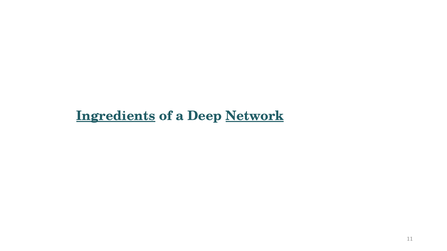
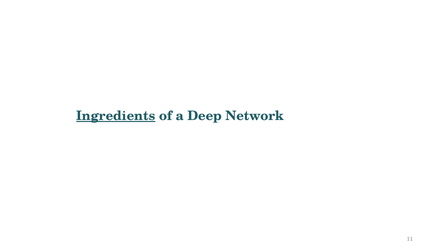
Network underline: present -> none
